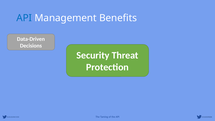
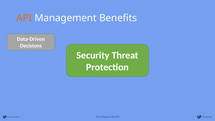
API at (24, 18) colour: blue -> orange
